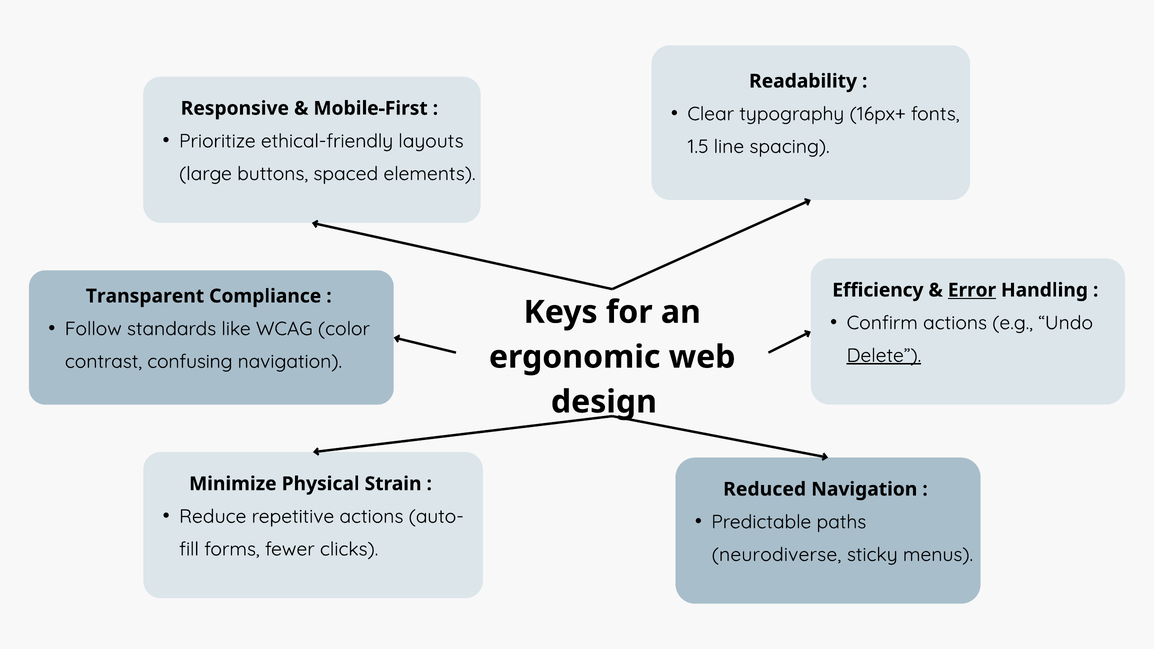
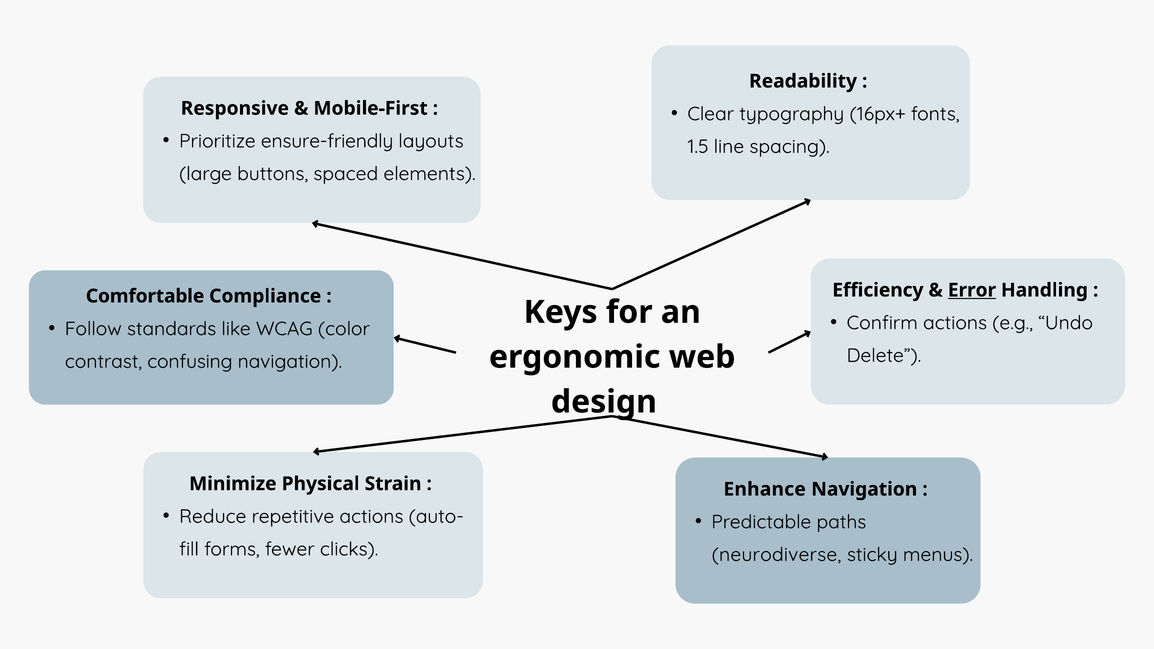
ethical-friendly: ethical-friendly -> ensure-friendly
Transparent: Transparent -> Comfortable
Delete underline: present -> none
Reduced: Reduced -> Enhance
